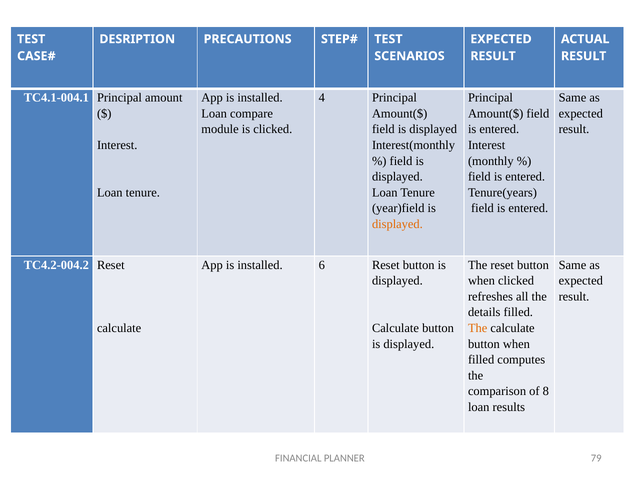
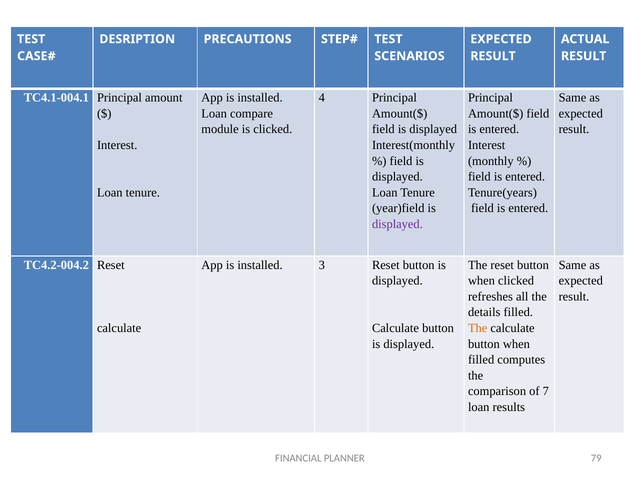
displayed at (397, 224) colour: orange -> purple
6: 6 -> 3
8: 8 -> 7
